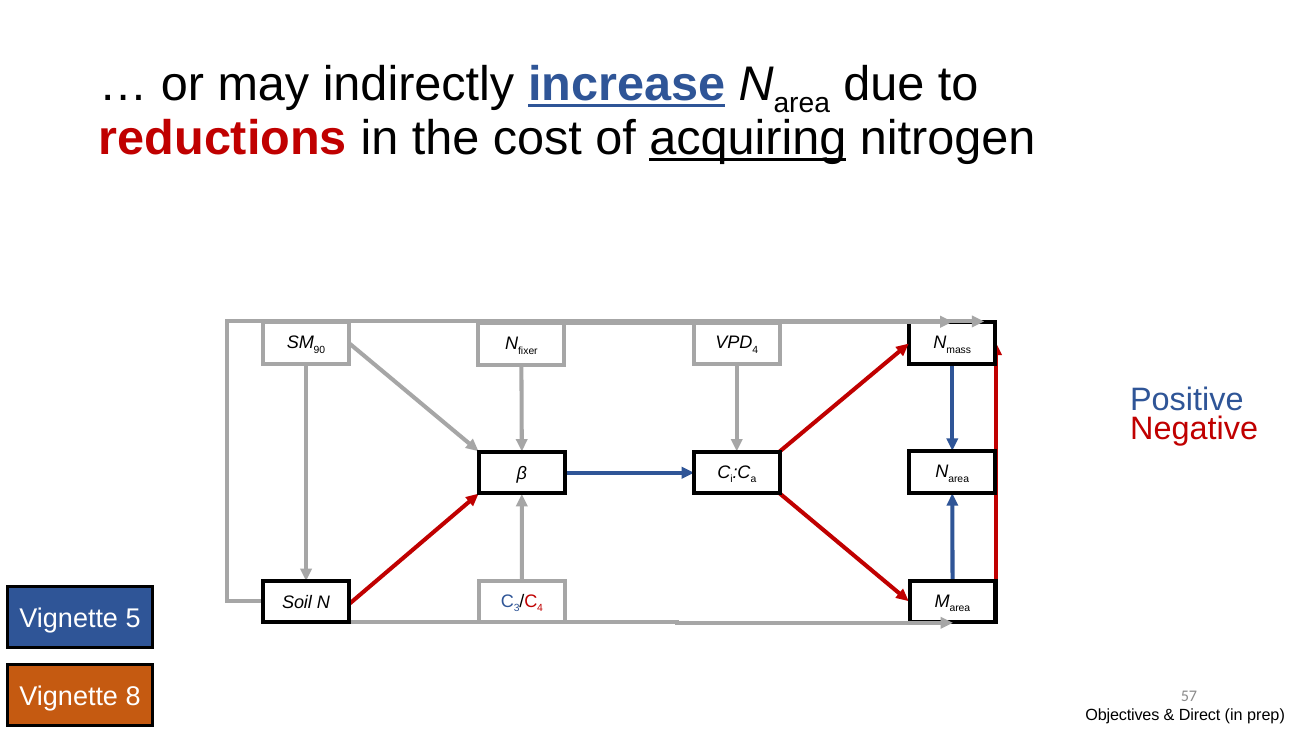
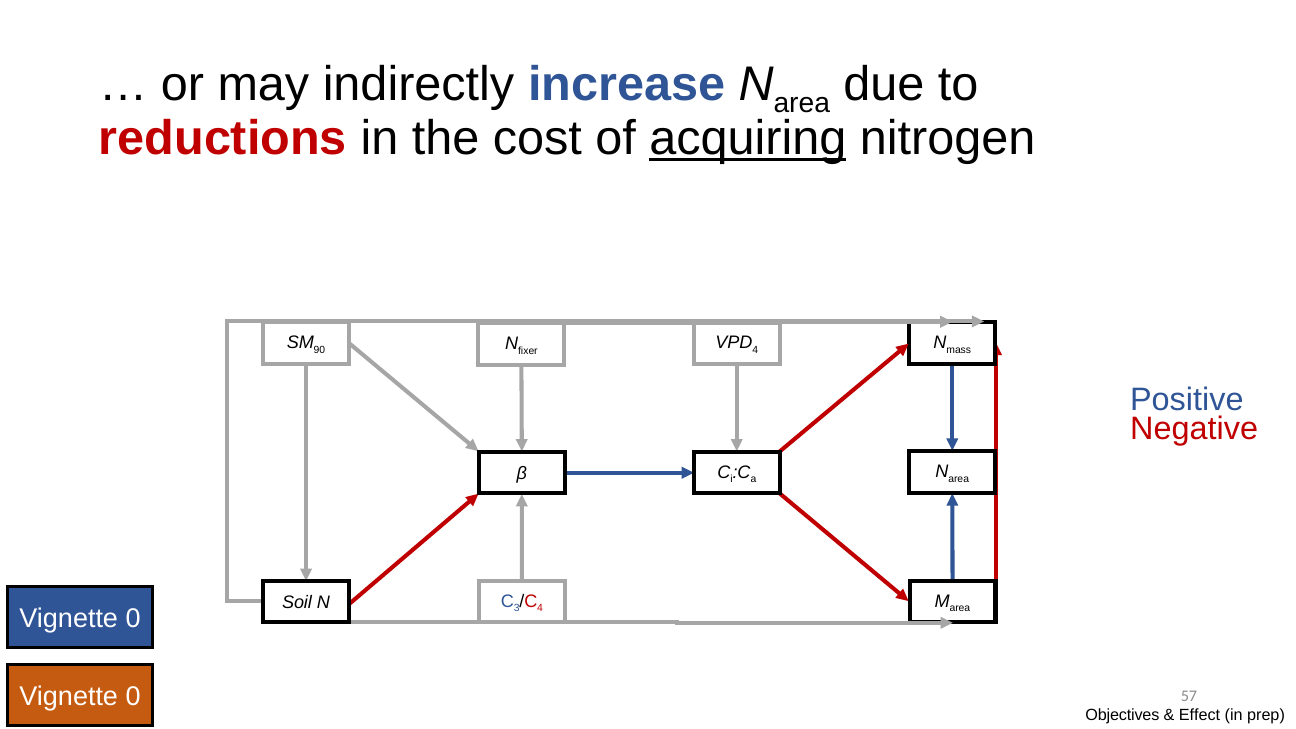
increase underline: present -> none
5 at (133, 619): 5 -> 0
8 at (133, 697): 8 -> 0
Direct: Direct -> Effect
